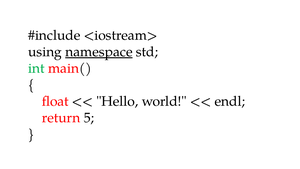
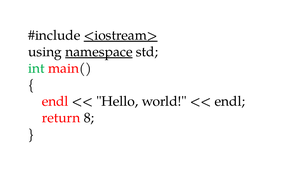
<iostream> underline: none -> present
float at (55, 101): float -> endl
5: 5 -> 8
